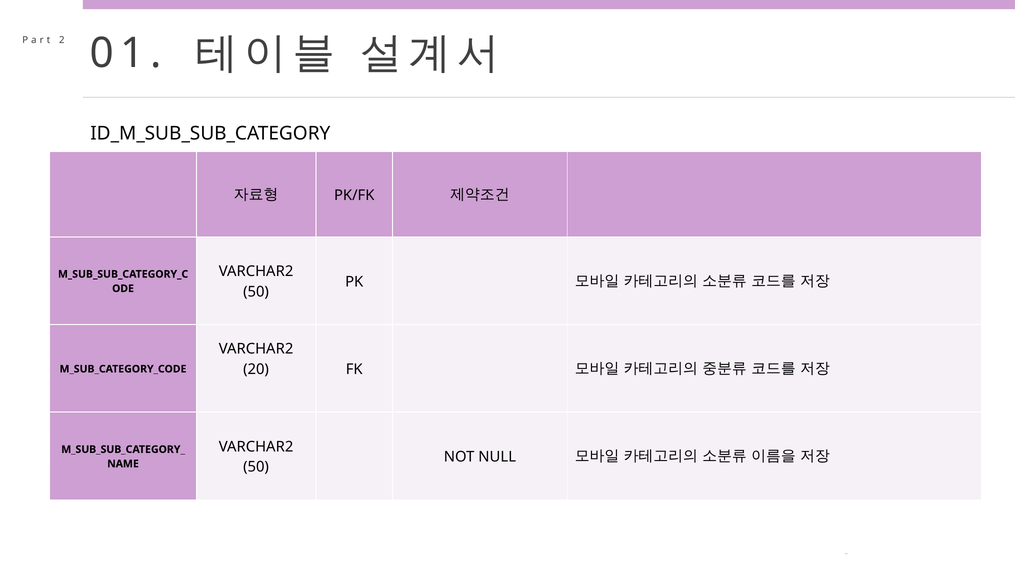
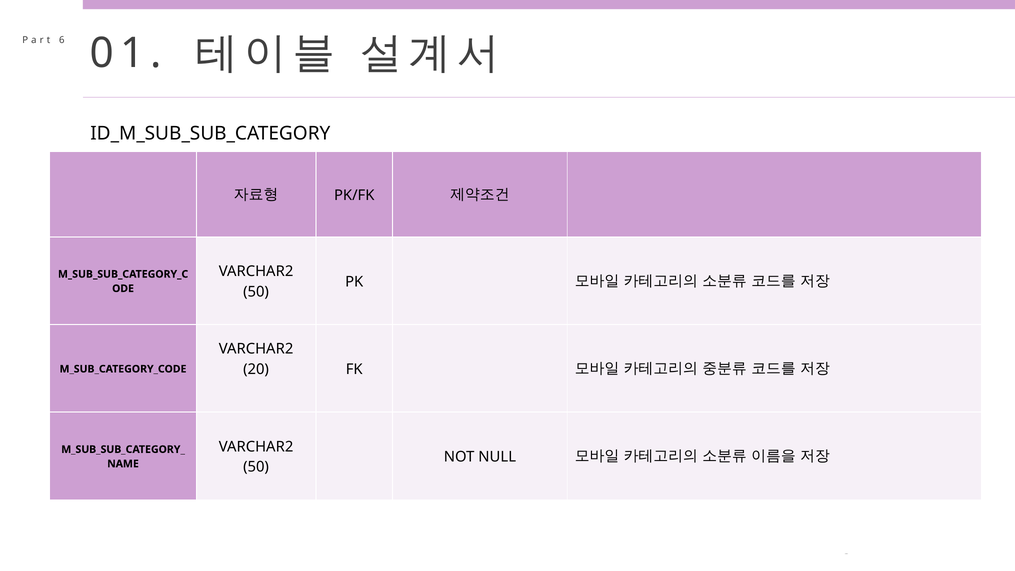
2: 2 -> 6
